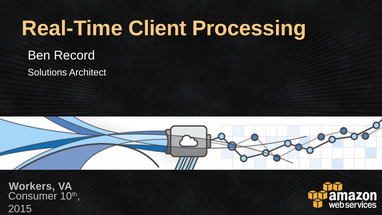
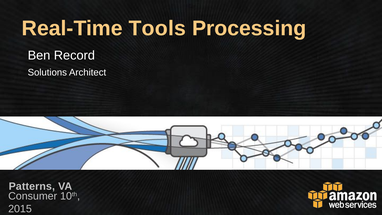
Client: Client -> Tools
Workers: Workers -> Patterns
